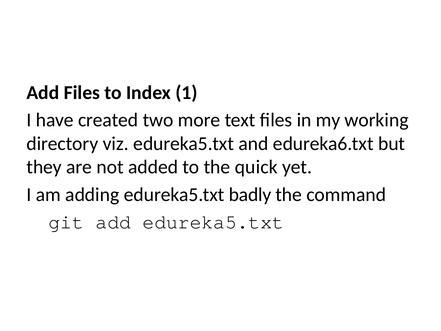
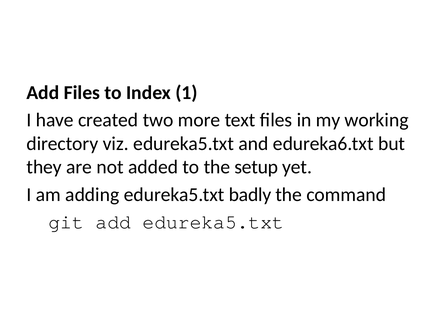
quick: quick -> setup
